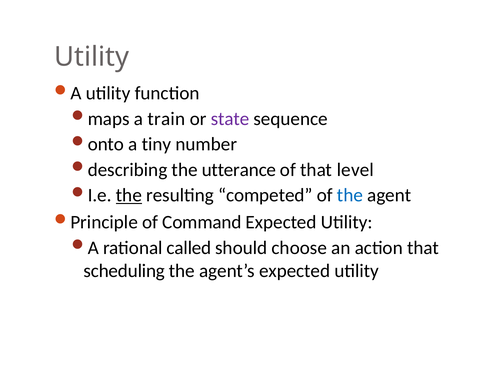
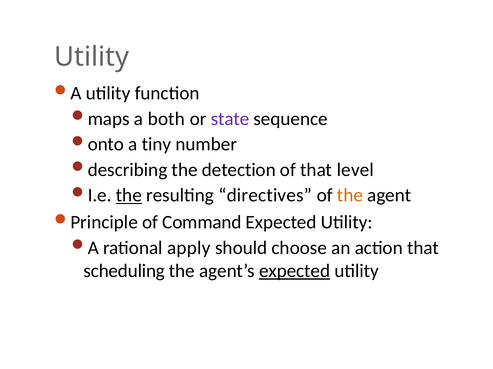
train: train -> both
utterance: utterance -> detection
competed: competed -> directives
the at (350, 196) colour: blue -> orange
called: called -> apply
expected at (295, 271) underline: none -> present
